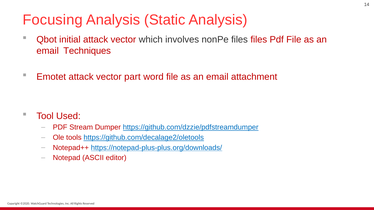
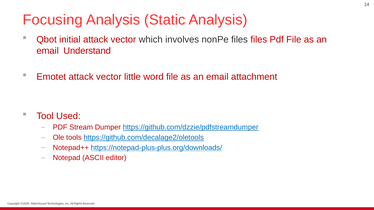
Techniques: Techniques -> Understand
part: part -> little
